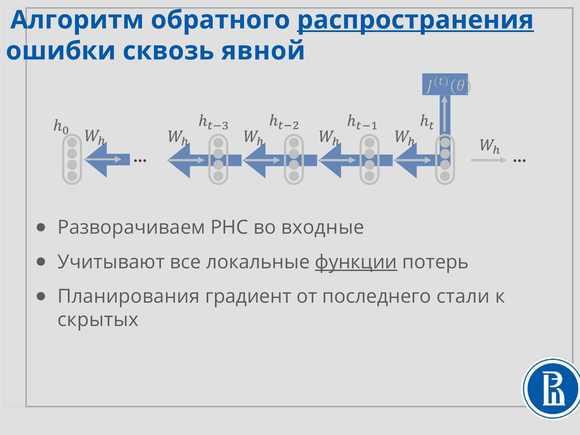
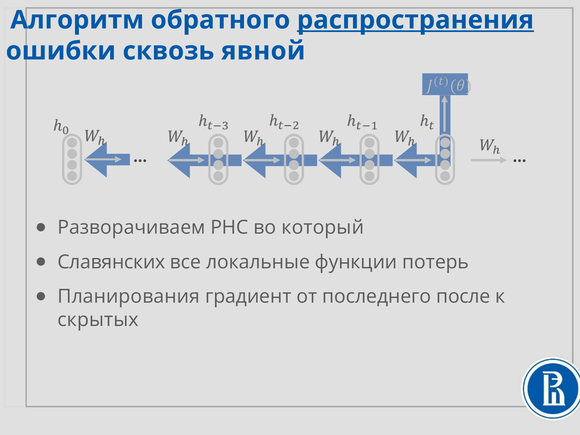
входные: входные -> который
Учитывают: Учитывают -> Славянских
функции underline: present -> none
стали: стали -> после
